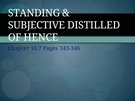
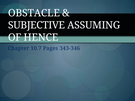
STANDING: STANDING -> OBSTACLE
DISTILLED: DISTILLED -> ASSUMING
